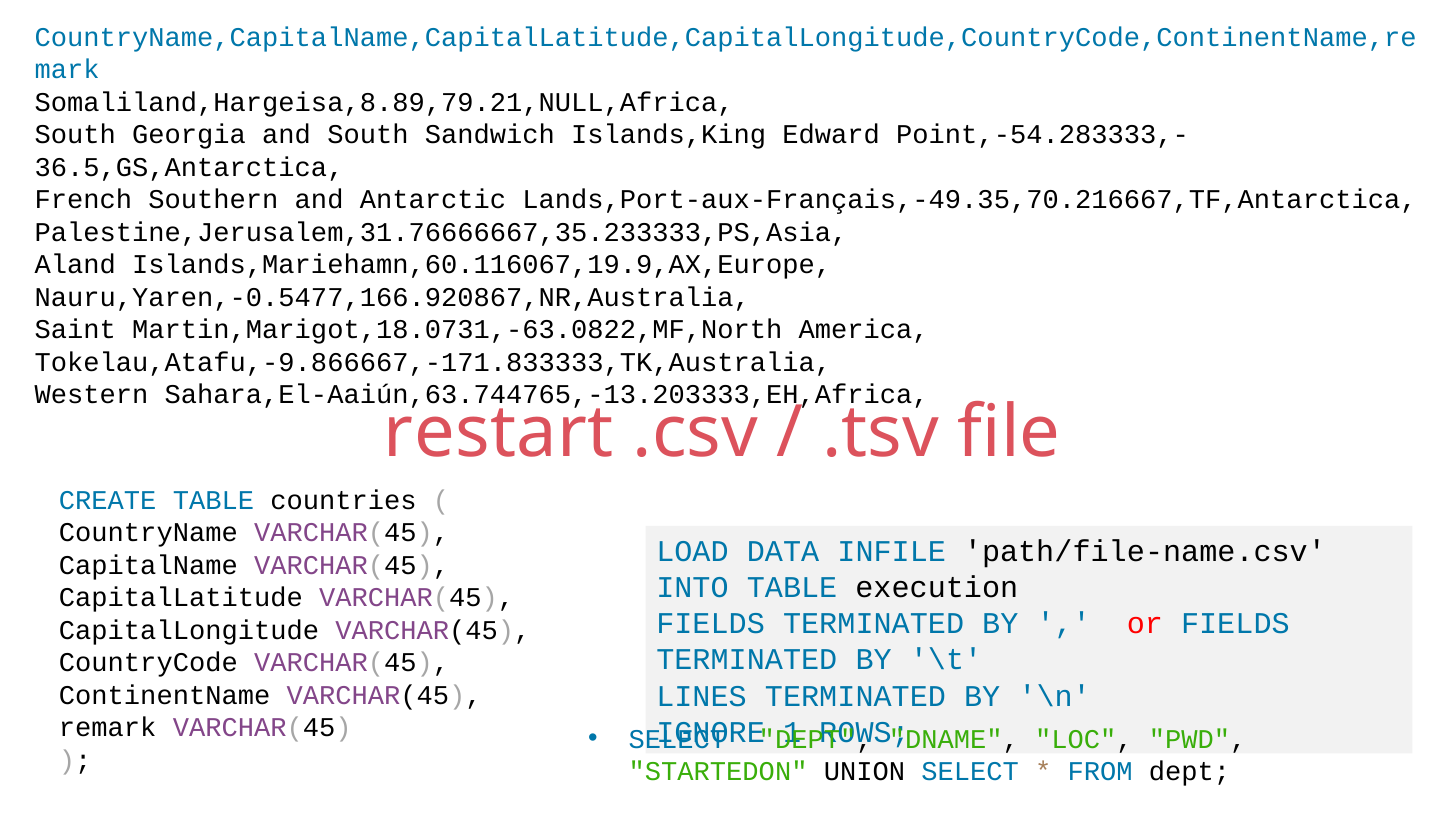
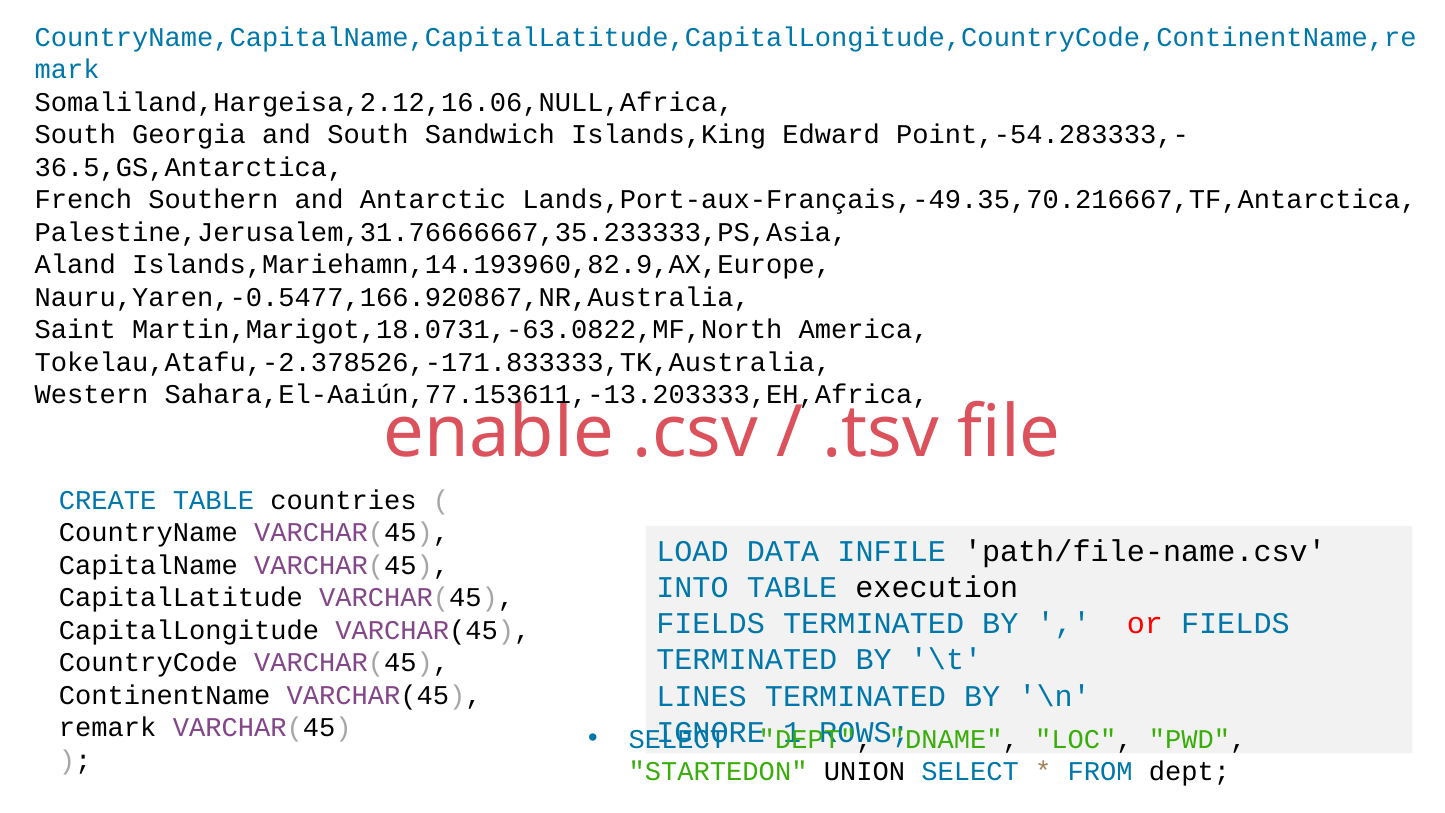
Somaliland,Hargeisa,8.89,79.21,NULL,Africa: Somaliland,Hargeisa,8.89,79.21,NULL,Africa -> Somaliland,Hargeisa,2.12,16.06,NULL,Africa
Islands,Mariehamn,60.116067,19.9,AX,Europe: Islands,Mariehamn,60.116067,19.9,AX,Europe -> Islands,Mariehamn,14.193960,82.9,AX,Europe
Tokelau,Atafu,-9.866667,-171.833333,TK,Australia: Tokelau,Atafu,-9.866667,-171.833333,TK,Australia -> Tokelau,Atafu,-2.378526,-171.833333,TK,Australia
Sahara,El-Aaiún,63.744765,-13.203333,EH,Africa: Sahara,El-Aaiún,63.744765,-13.203333,EH,Africa -> Sahara,El-Aaiún,77.153611,-13.203333,EH,Africa
restart: restart -> enable
